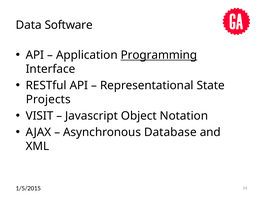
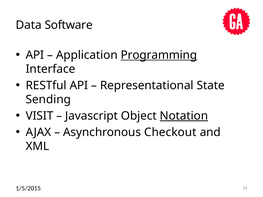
Projects: Projects -> Sending
Notation underline: none -> present
Database: Database -> Checkout
